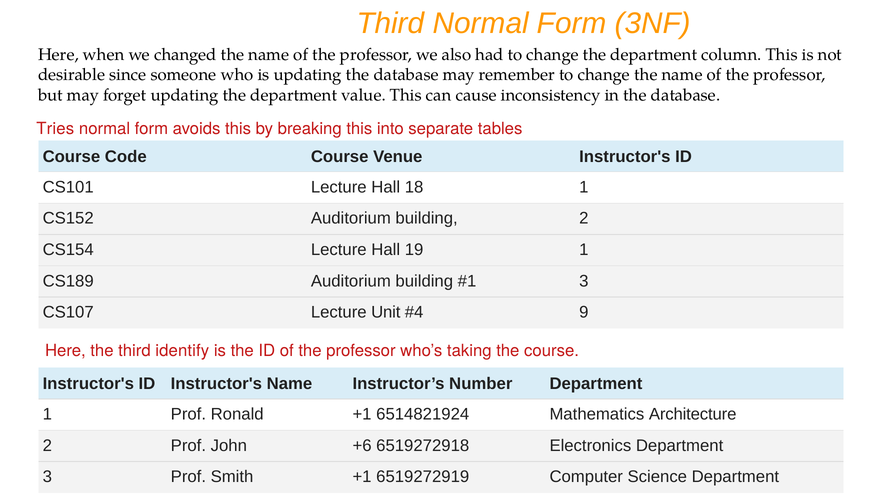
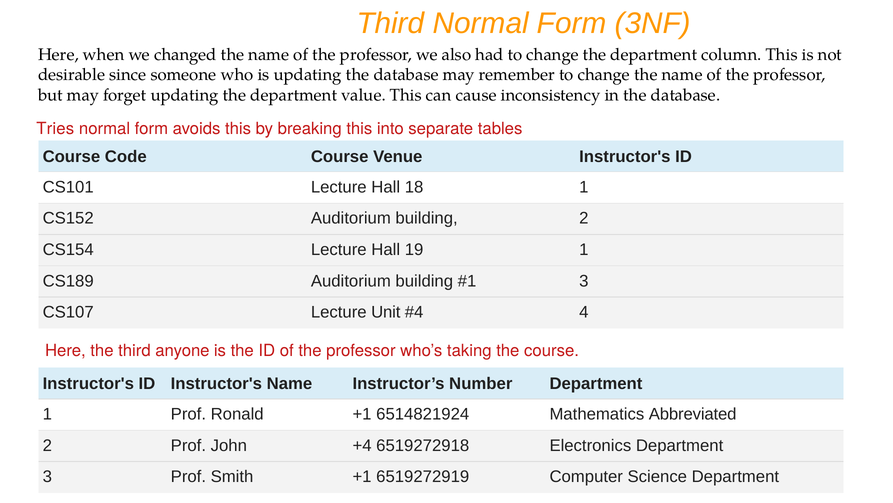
9: 9 -> 4
identify: identify -> anyone
Architecture: Architecture -> Abbreviated
+6: +6 -> +4
